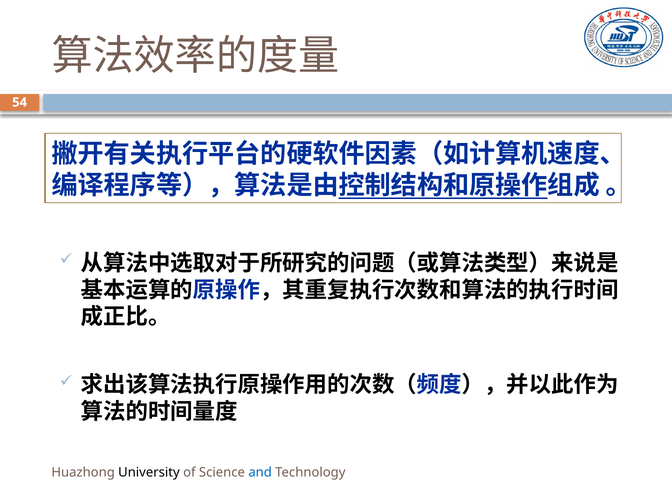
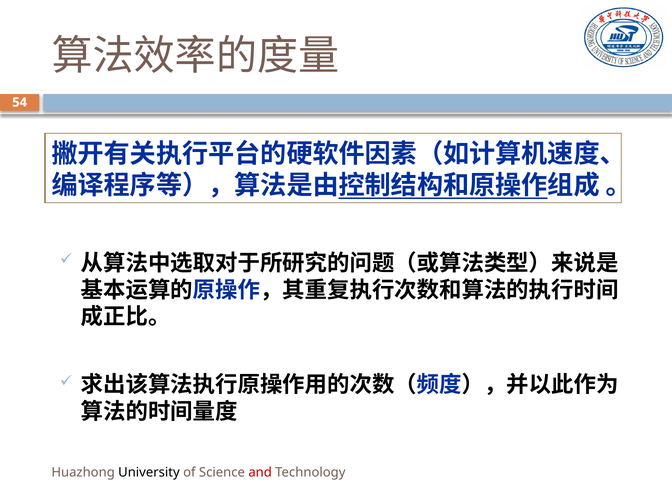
and colour: blue -> red
